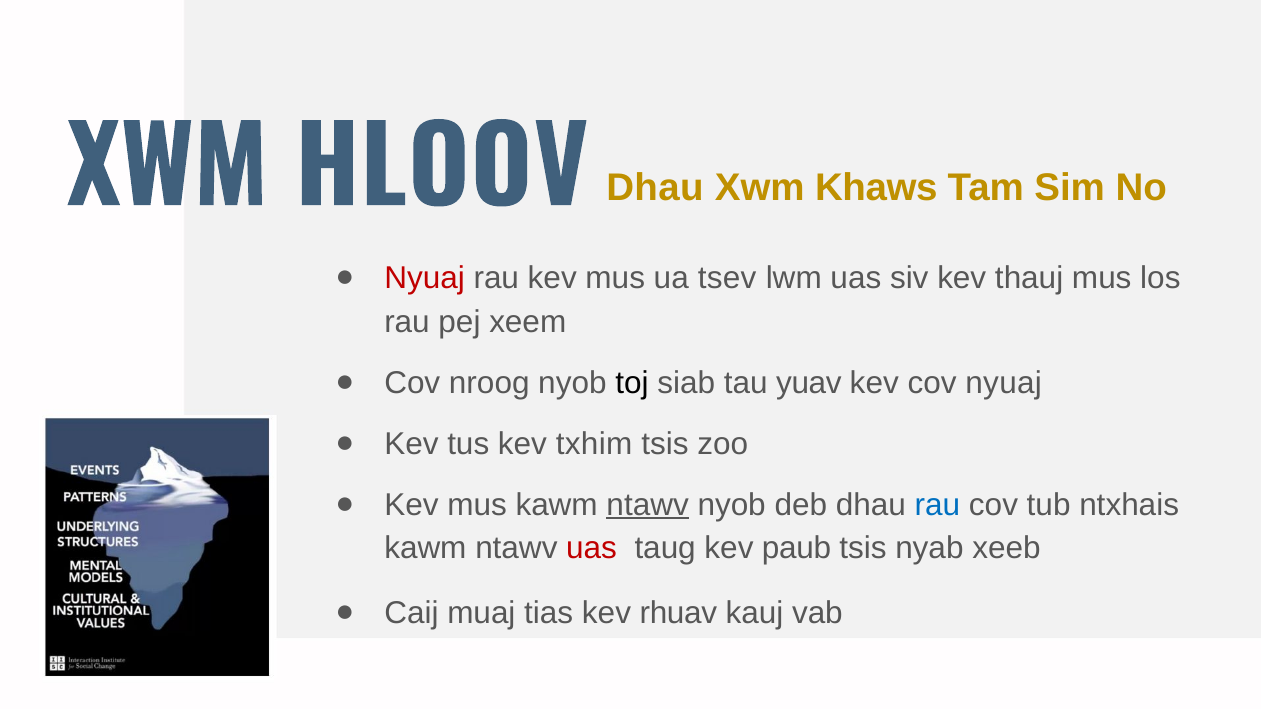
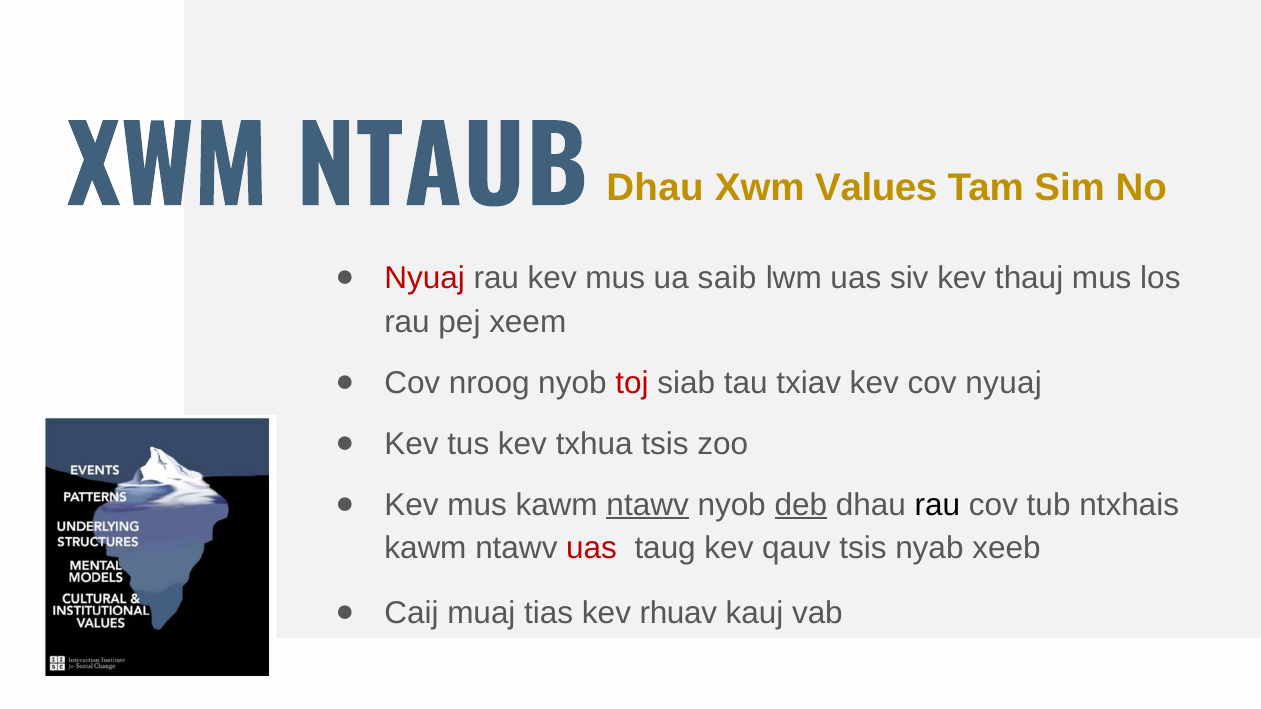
HLOOV: HLOOV -> NTAUB
Khaws: Khaws -> Values
tsev: tsev -> saib
toj colour: black -> red
yuav: yuav -> txiav
txhim: txhim -> txhua
deb underline: none -> present
rau at (937, 505) colour: blue -> black
paub: paub -> qauv
